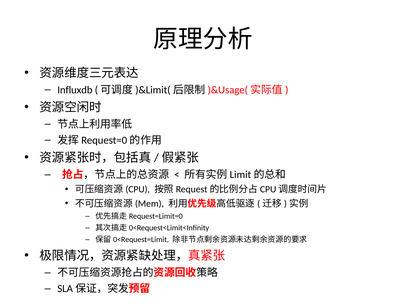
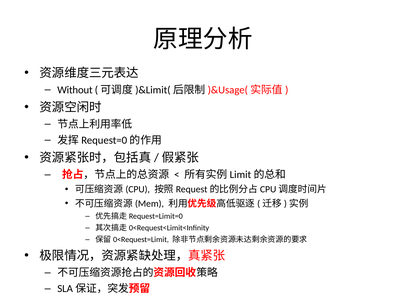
Influxdb: Influxdb -> Without
